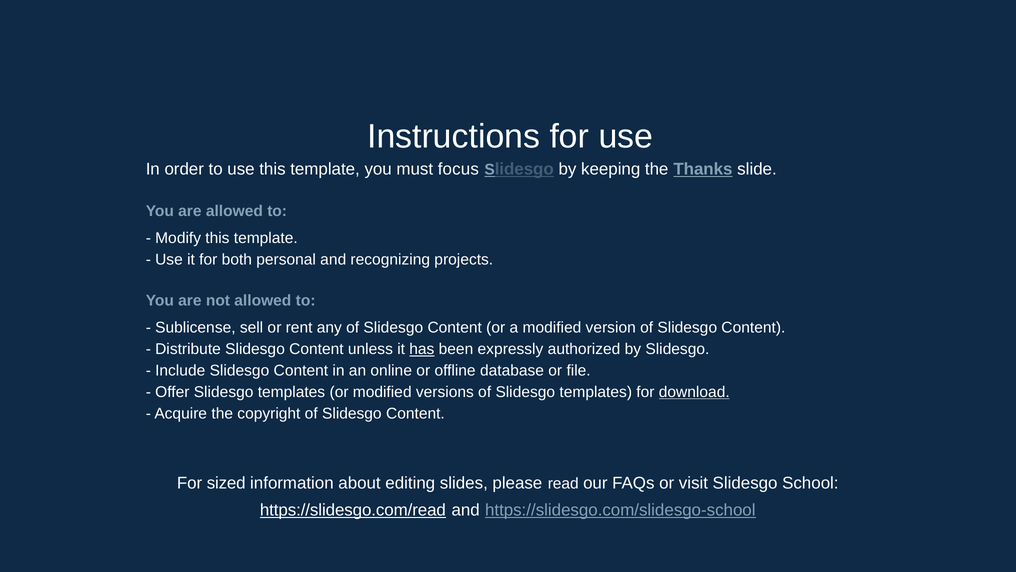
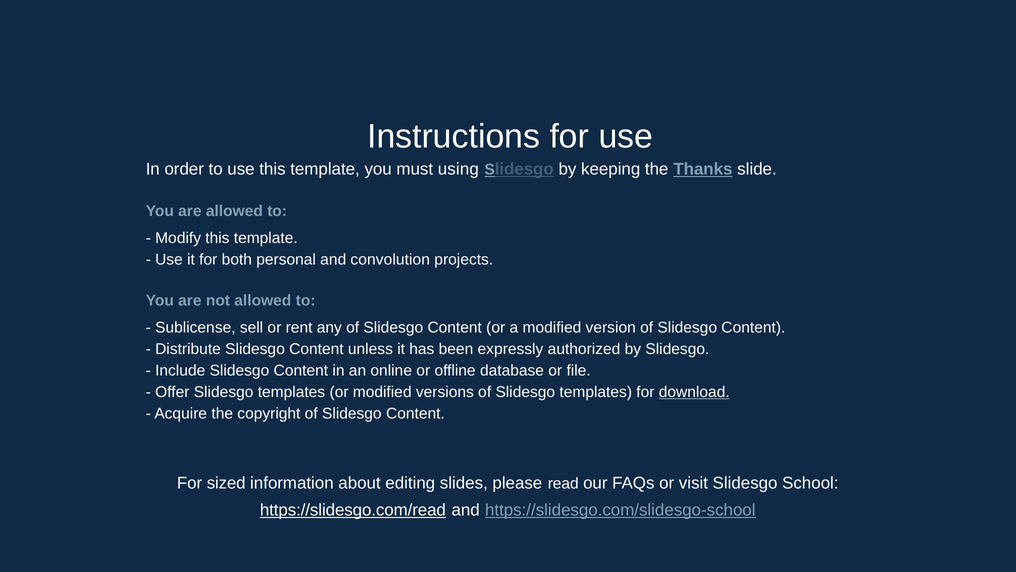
focus: focus -> using
recognizing: recognizing -> convolution
has underline: present -> none
